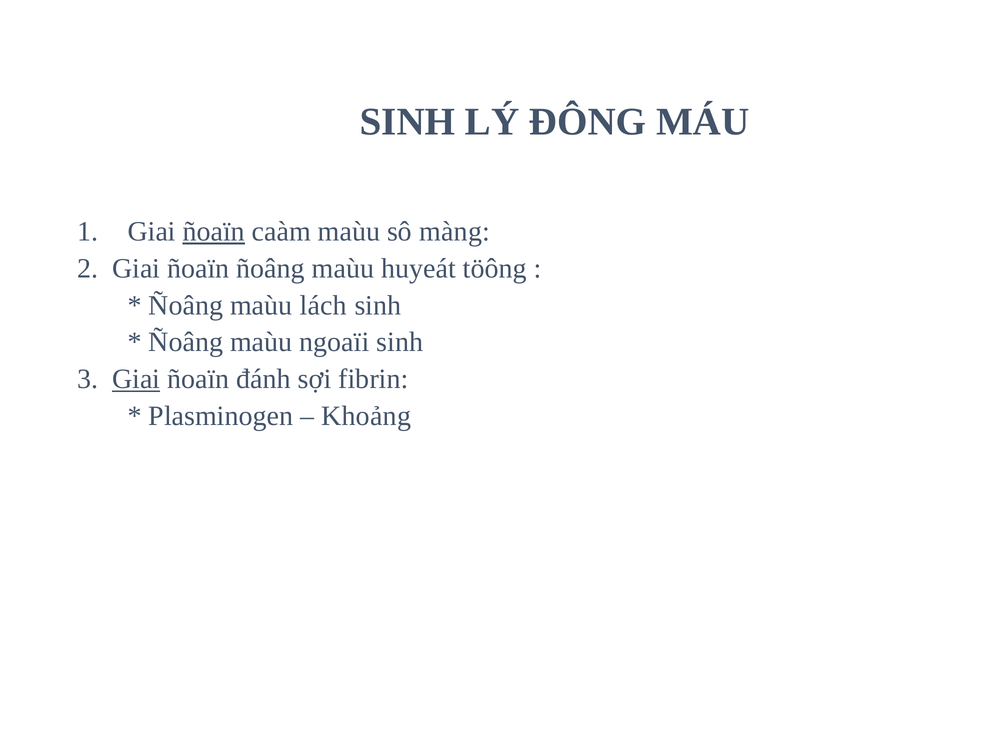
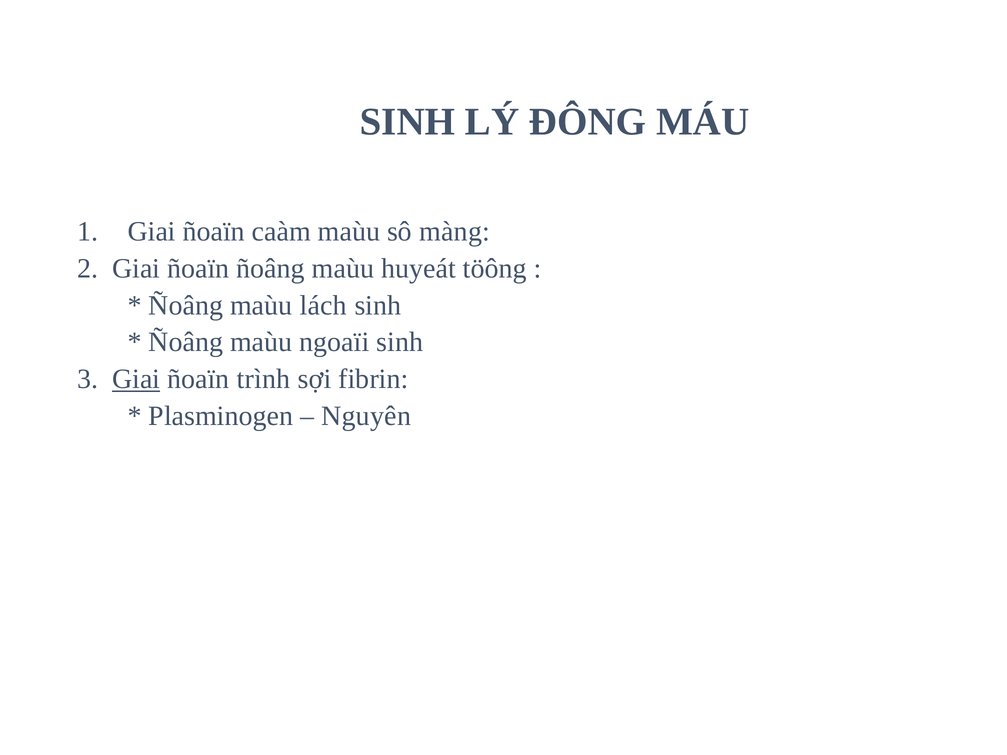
ñoaïn at (214, 232) underline: present -> none
đánh: đánh -> trình
Khoảng: Khoảng -> Nguyên
